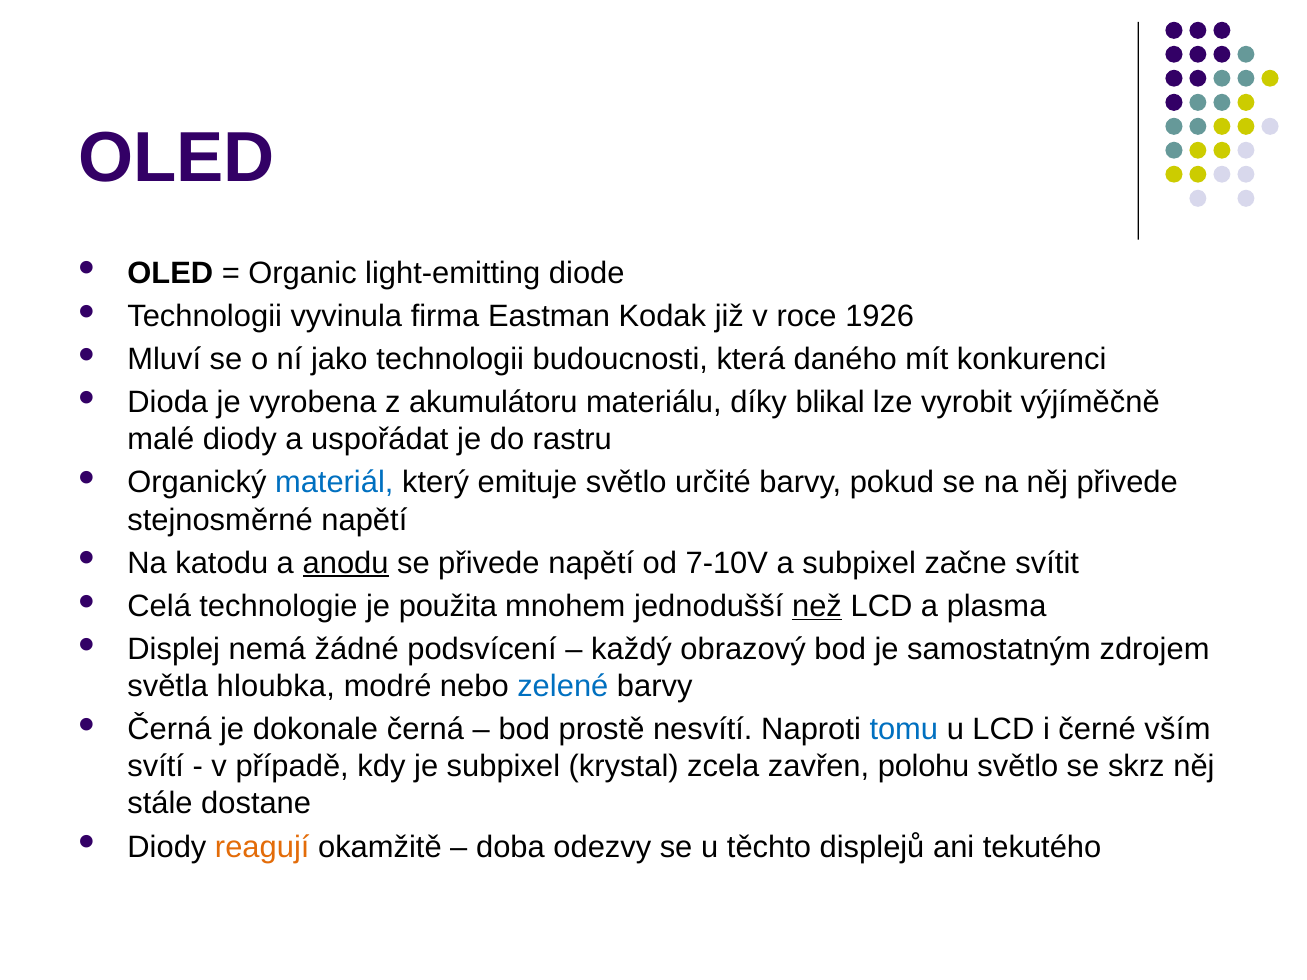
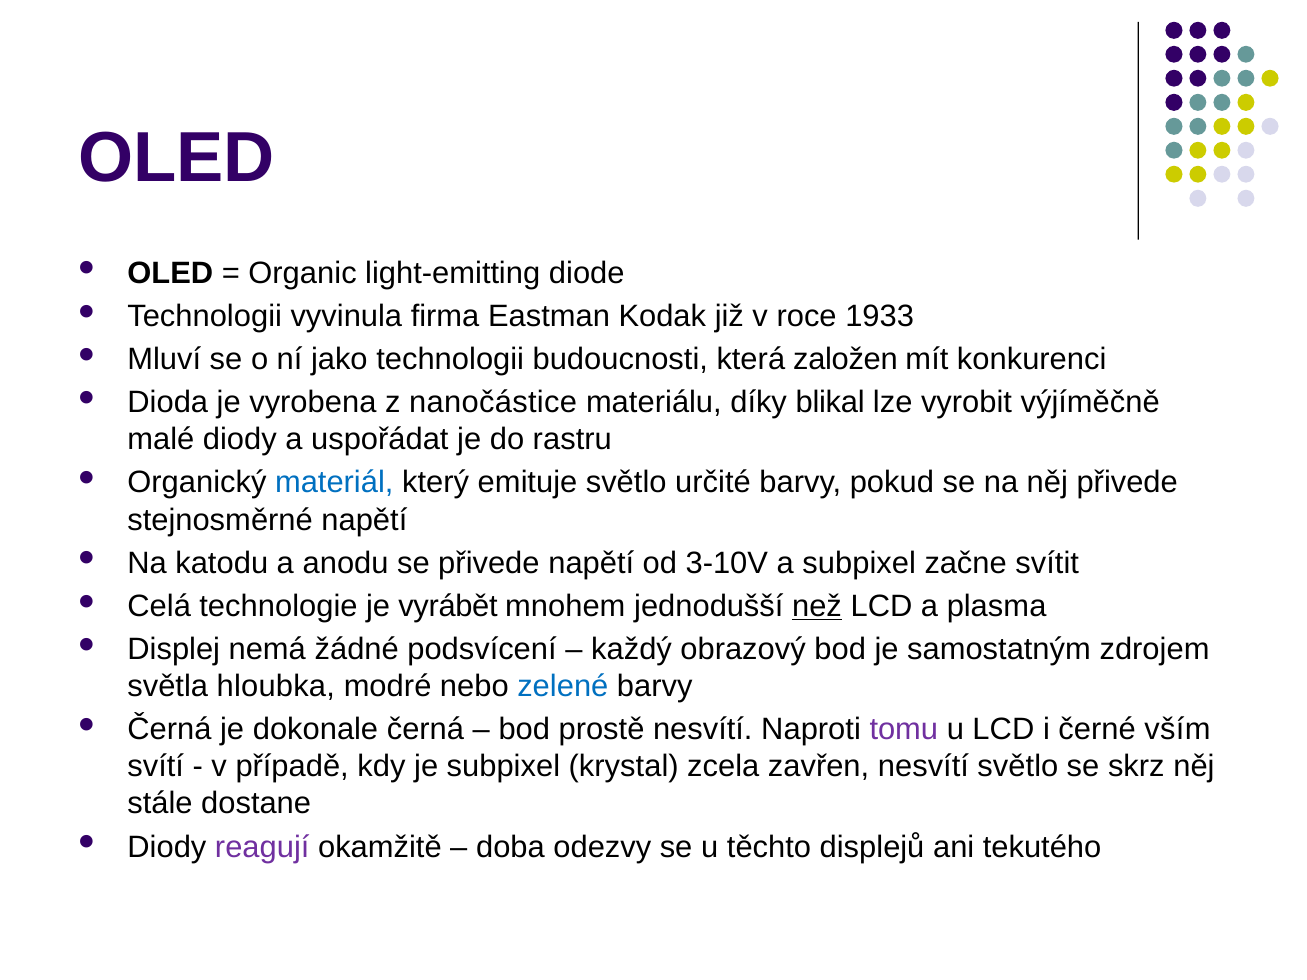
1926: 1926 -> 1933
daného: daného -> založen
akumulátoru: akumulátoru -> nanočástice
anodu underline: present -> none
7-10V: 7-10V -> 3-10V
použita: použita -> vyrábět
tomu colour: blue -> purple
zavřen polohu: polohu -> nesvítí
reagují colour: orange -> purple
